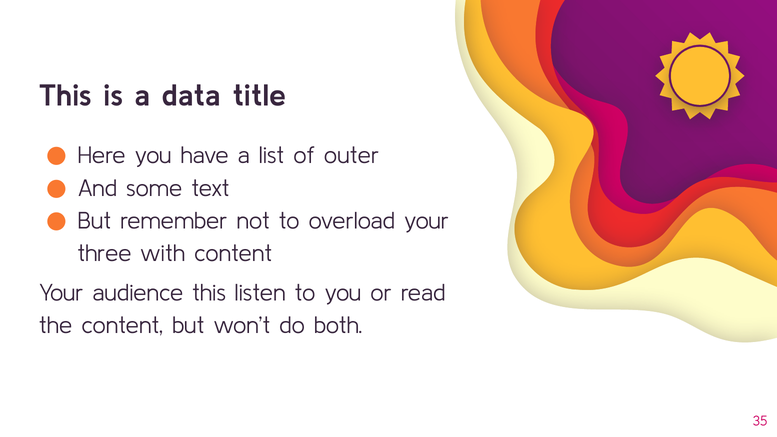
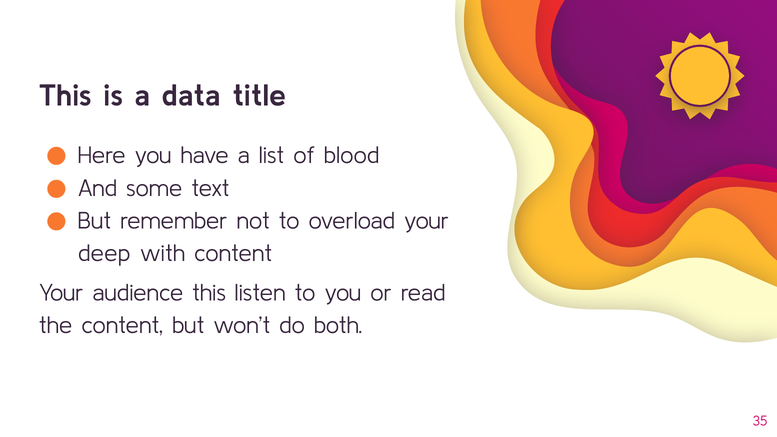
outer: outer -> blood
three: three -> deep
